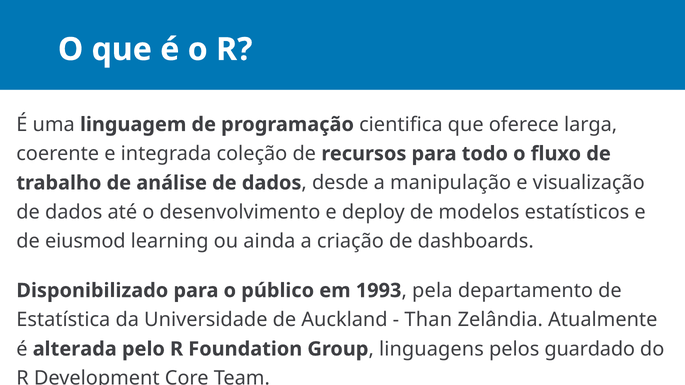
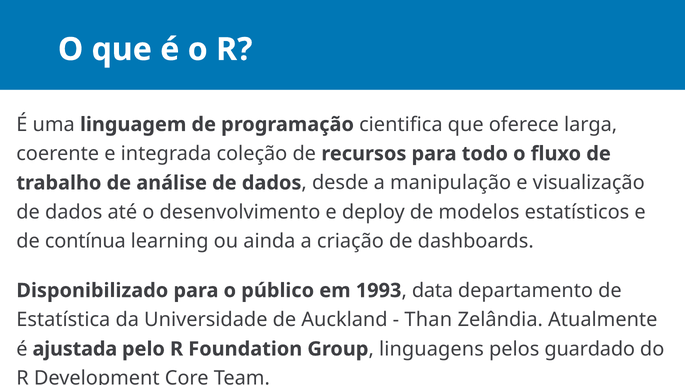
eiusmod: eiusmod -> contínua
pela: pela -> data
alterada: alterada -> ajustada
